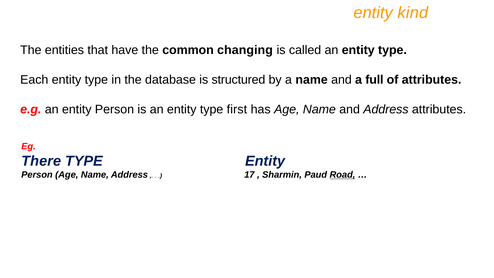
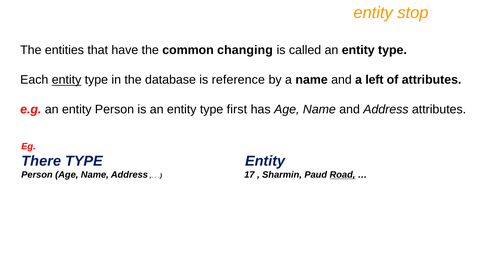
kind: kind -> stop
entity at (67, 80) underline: none -> present
structured: structured -> reference
full: full -> left
